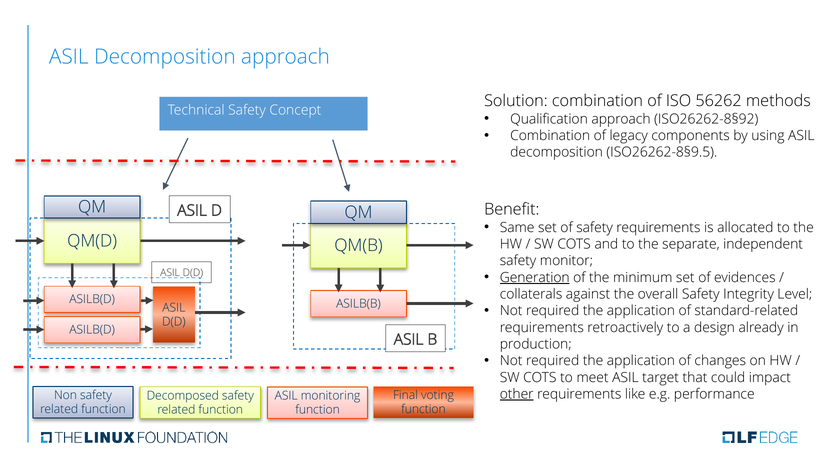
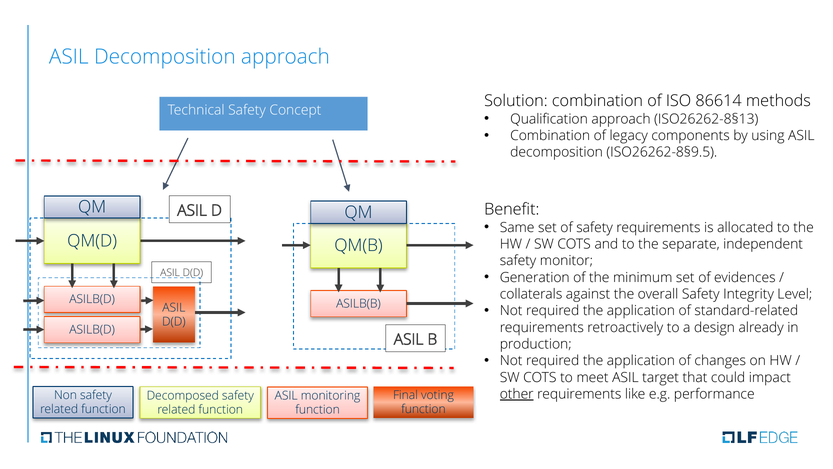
56262: 56262 -> 86614
ISO26262-8§92: ISO26262-8§92 -> ISO26262-8§13
Generation underline: present -> none
